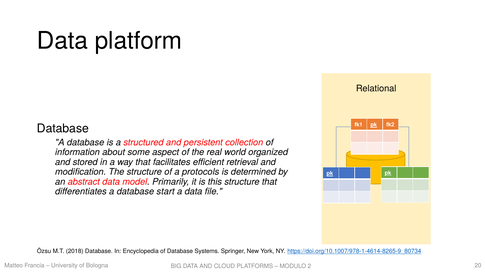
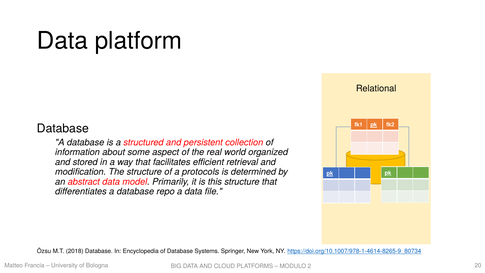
start: start -> repo
